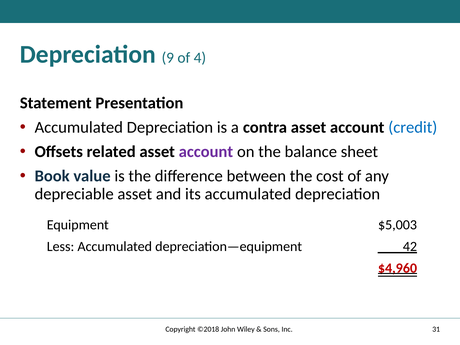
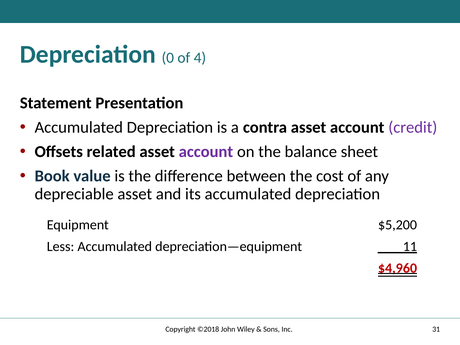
9: 9 -> 0
credit colour: blue -> purple
$5,003: $5,003 -> $5,200
42: 42 -> 11
